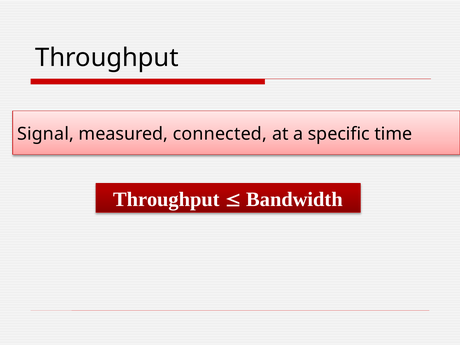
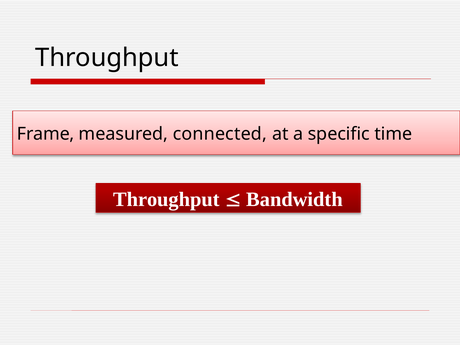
Signal: Signal -> Frame
